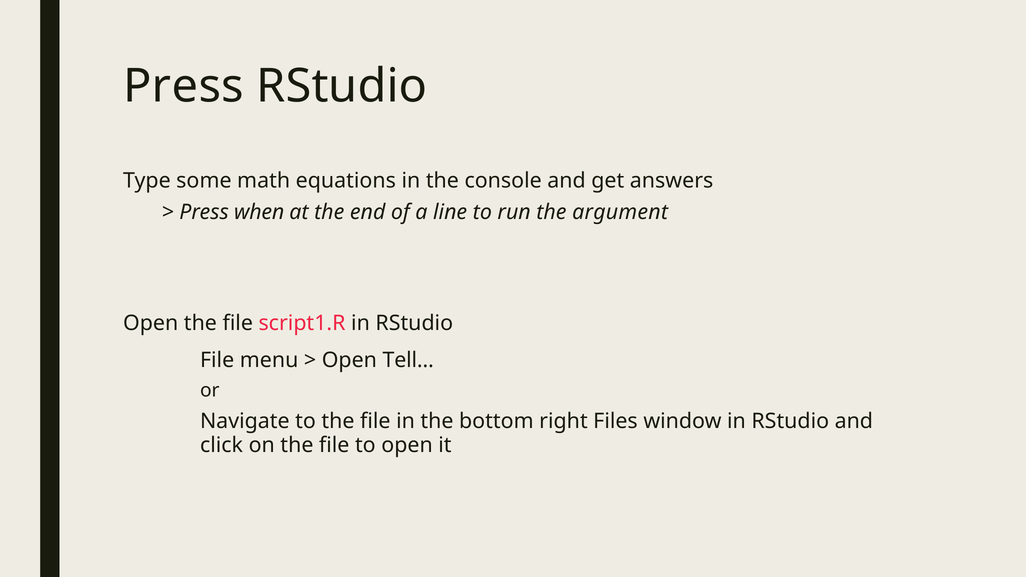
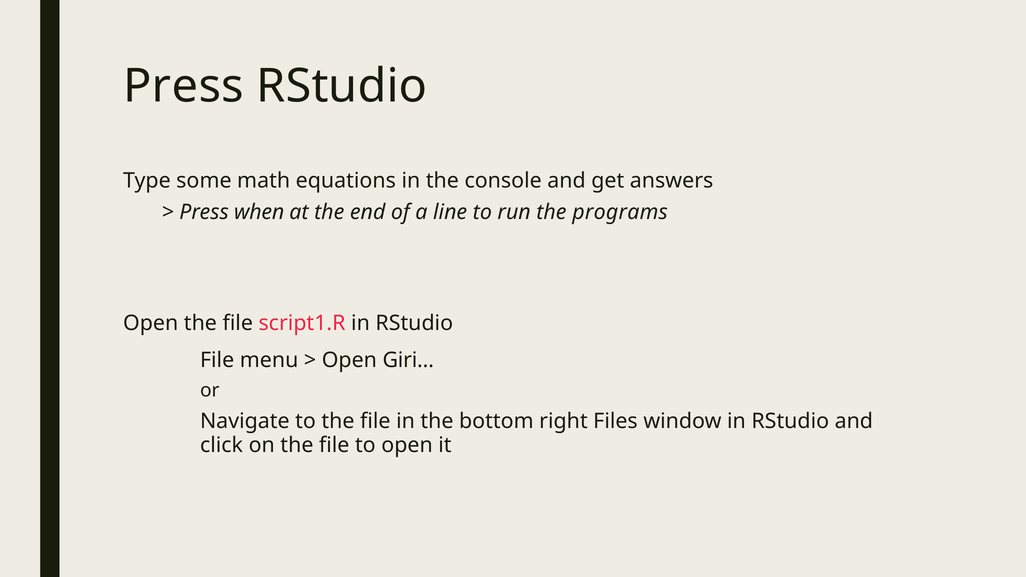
argument: argument -> programs
Tell…: Tell… -> Giri…
